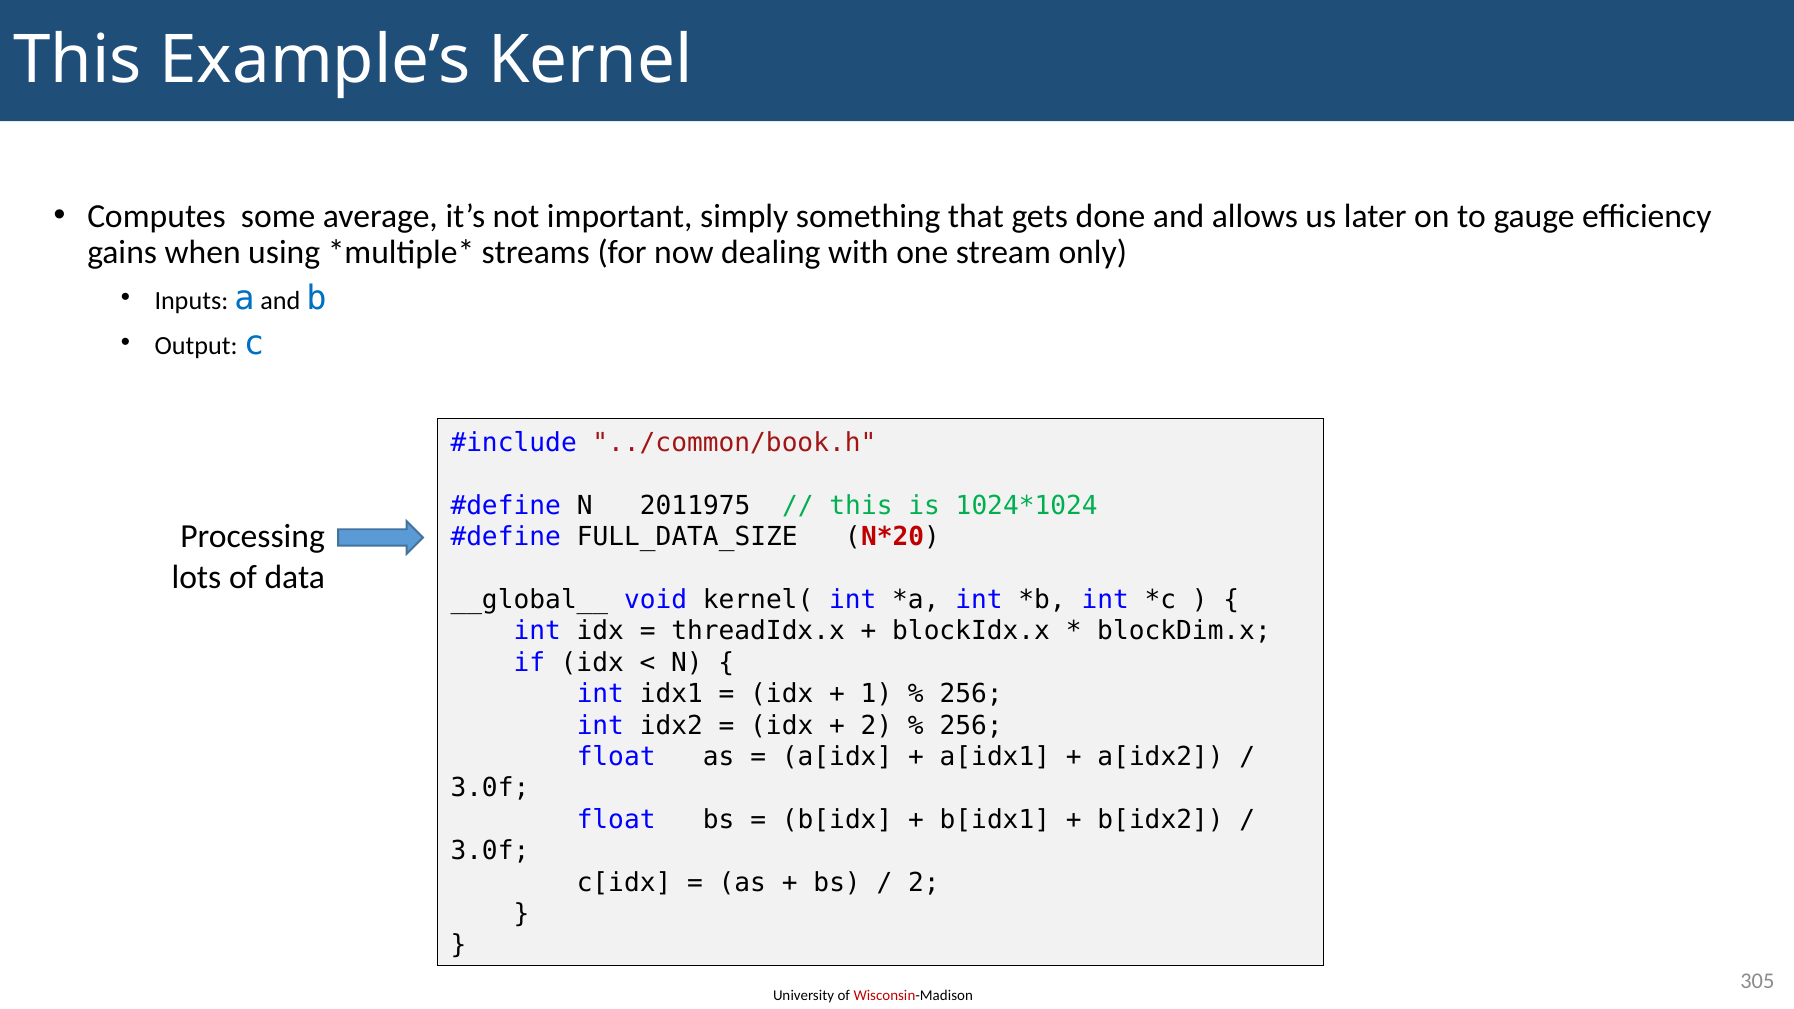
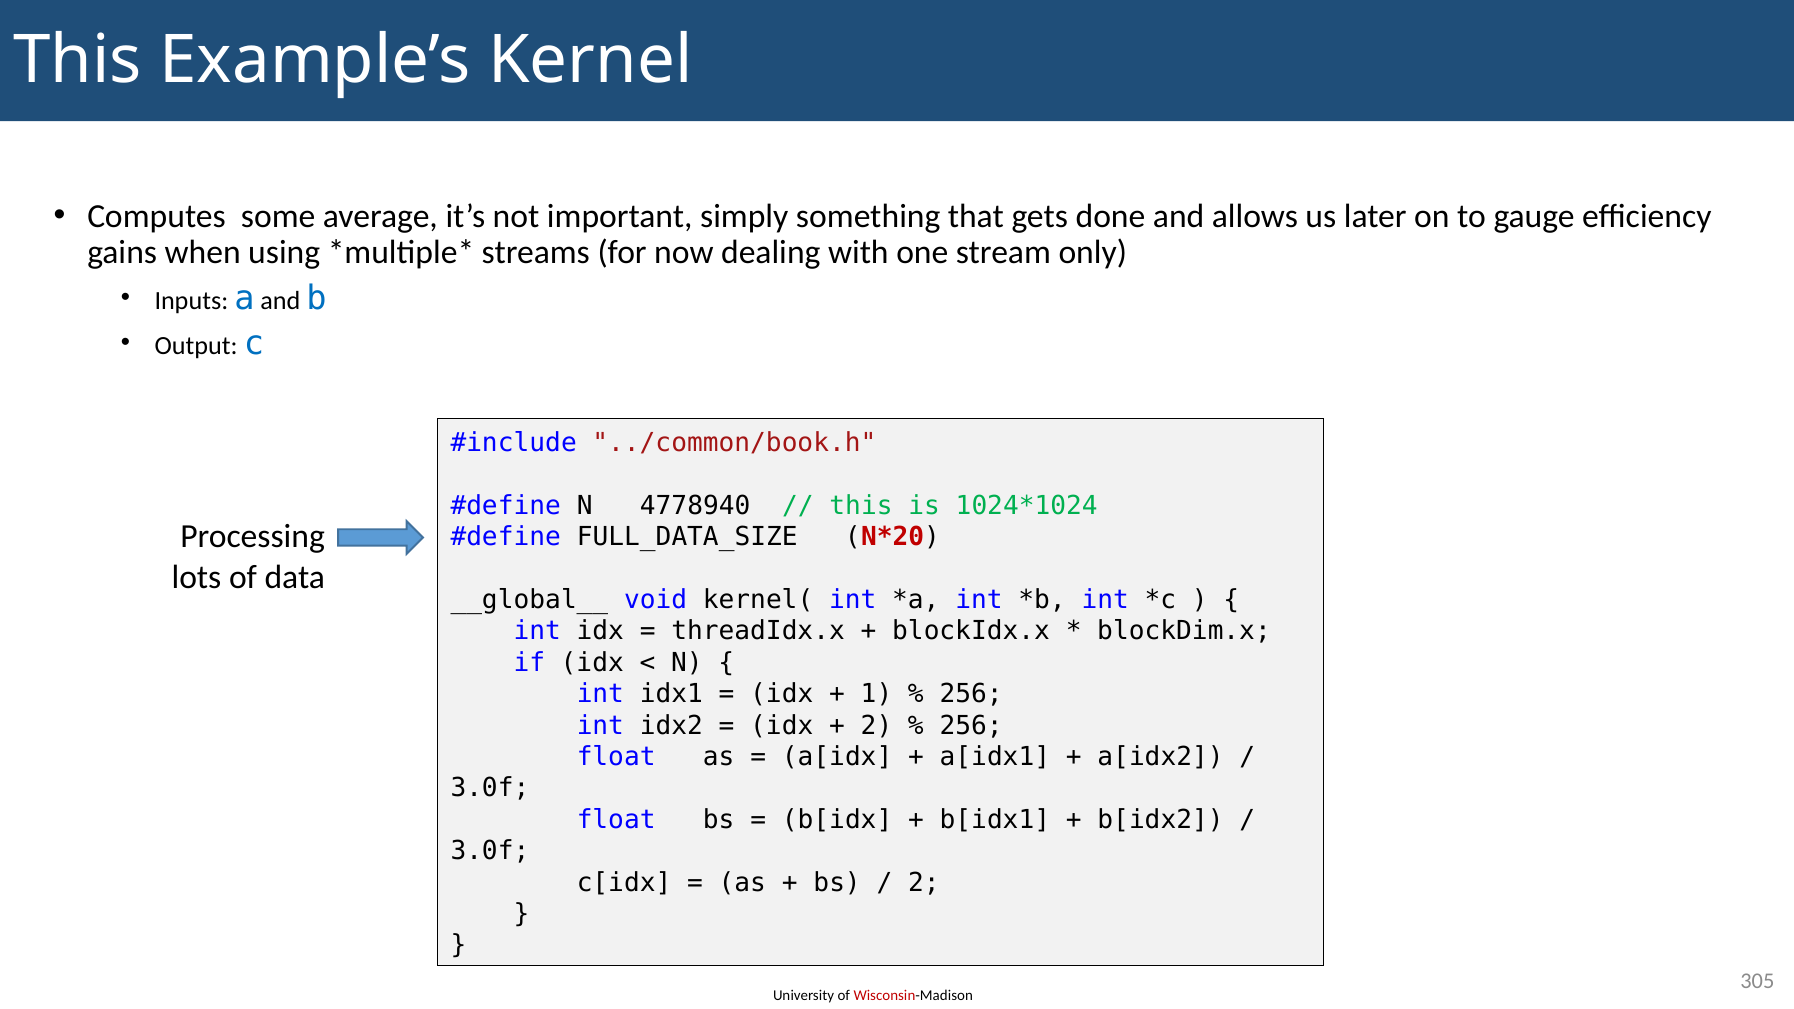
2011975: 2011975 -> 4778940
